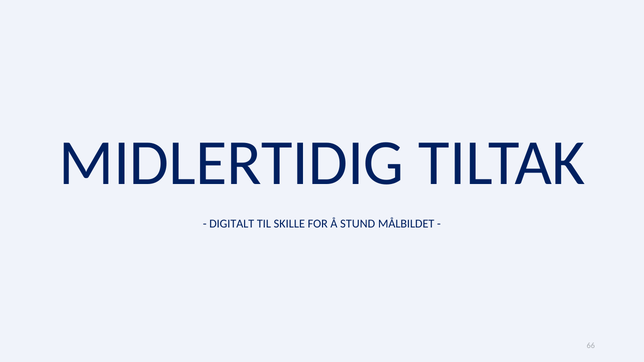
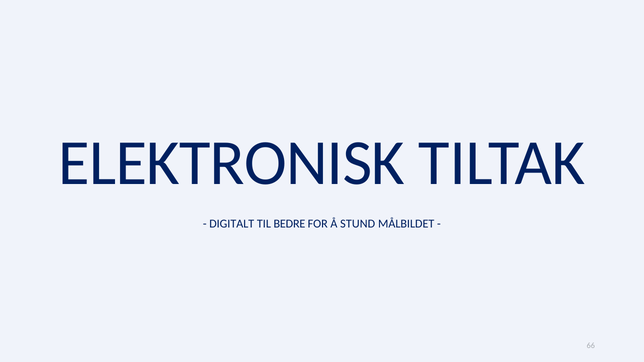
MIDLERTIDIG: MIDLERTIDIG -> ELEKTRONISK
SKILLE: SKILLE -> BEDRE
